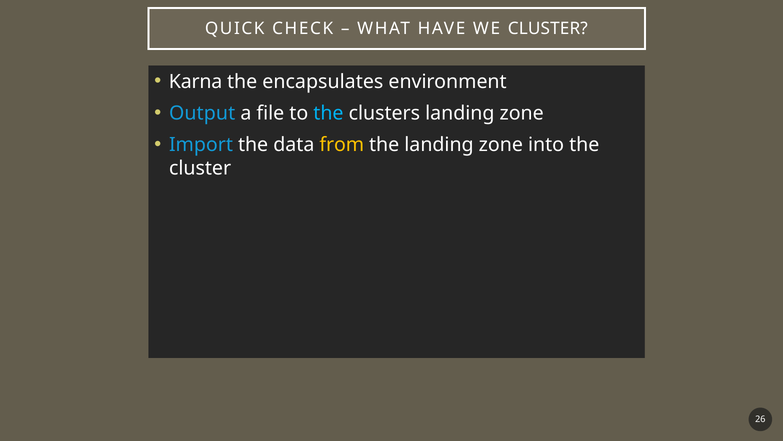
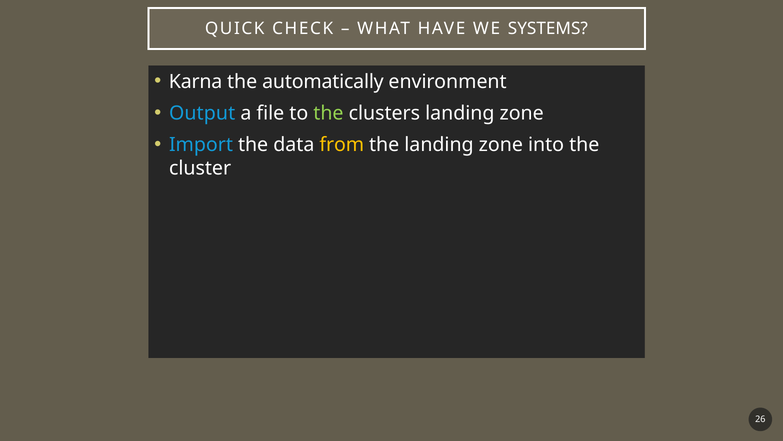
WE CLUSTER: CLUSTER -> SYSTEMS
encapsulates: encapsulates -> automatically
the at (328, 113) colour: light blue -> light green
